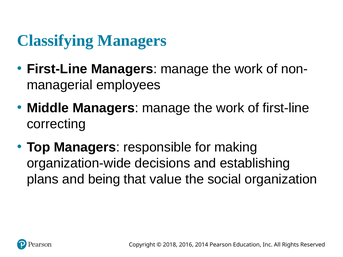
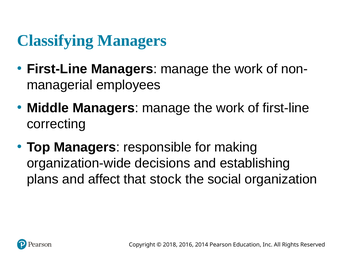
being: being -> affect
value: value -> stock
